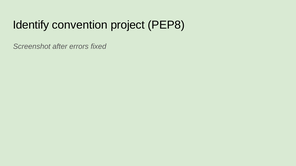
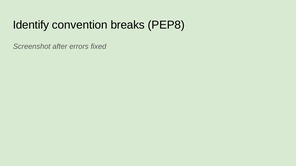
project: project -> breaks
